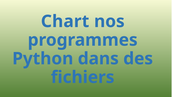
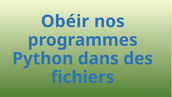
Chart: Chart -> Obéir
